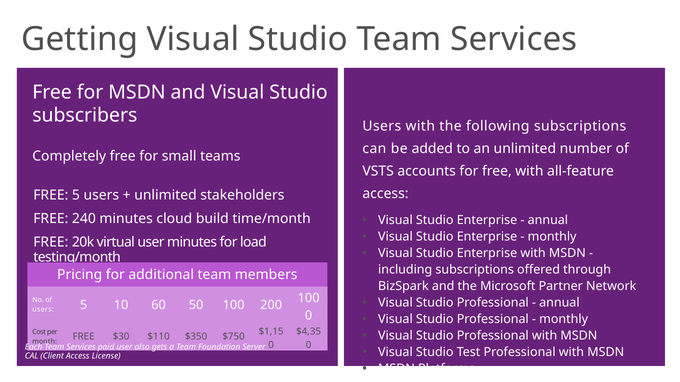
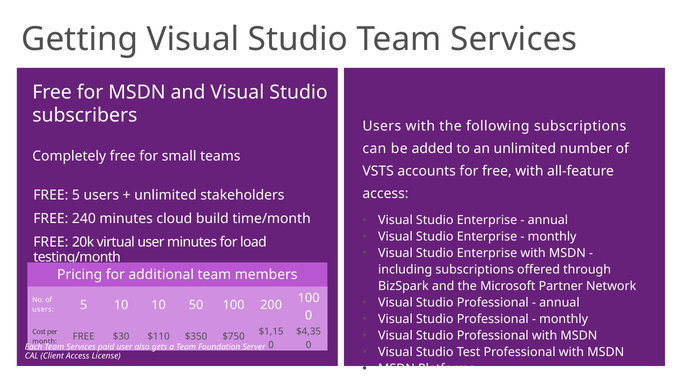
10 60: 60 -> 10
